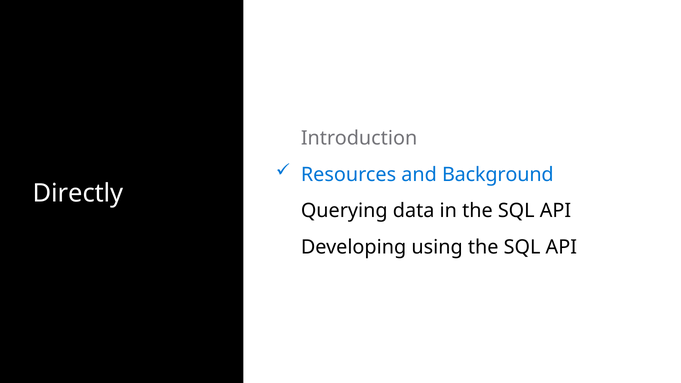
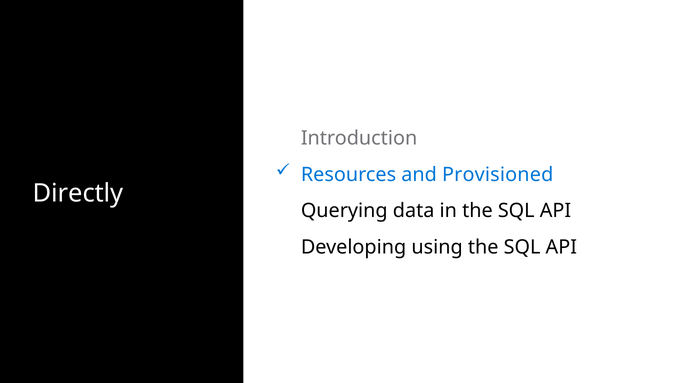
Background: Background -> Provisioned
